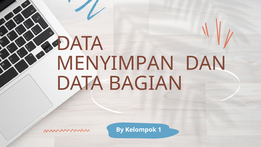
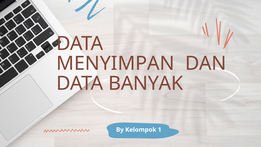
BAGIAN: BAGIAN -> BANYAK
